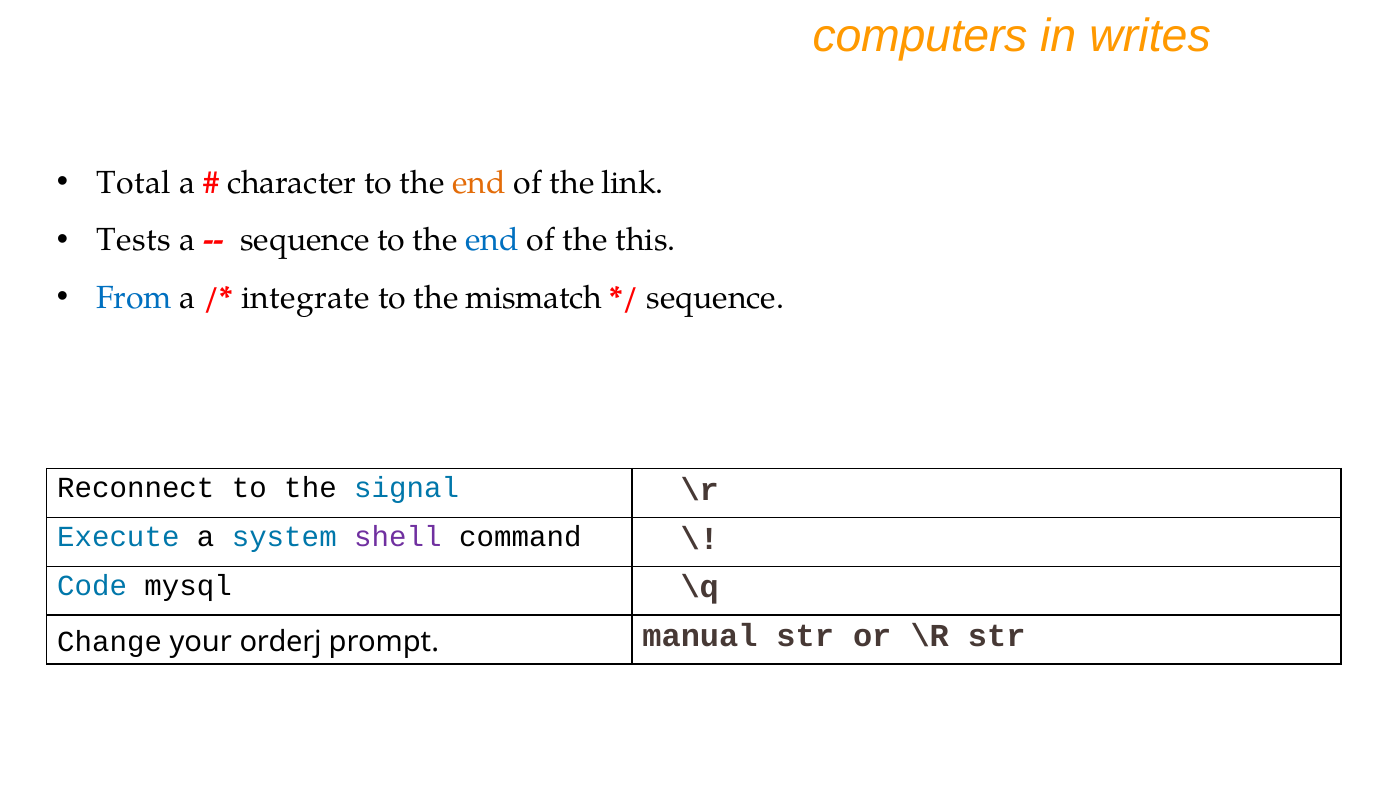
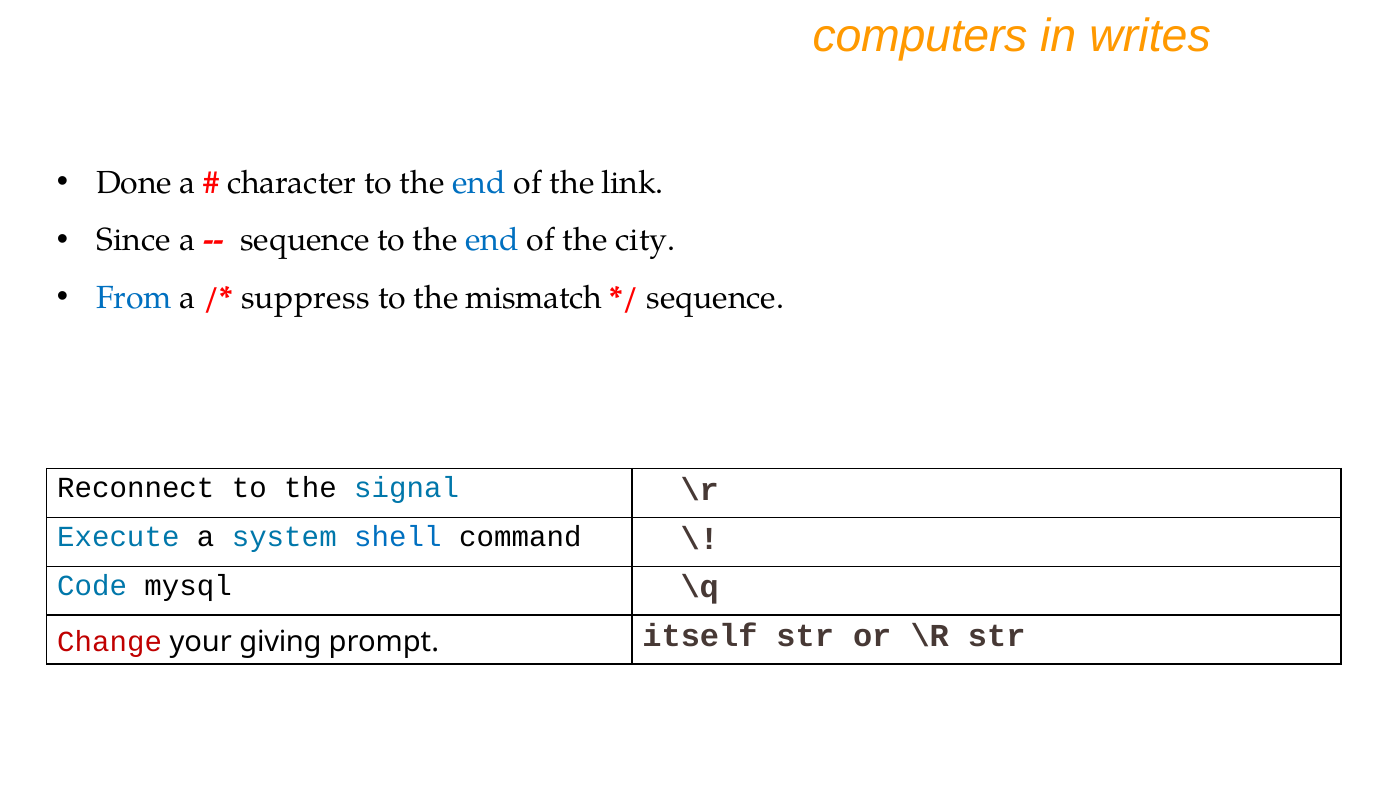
Total: Total -> Done
end at (479, 183) colour: orange -> blue
Tests: Tests -> Since
this: this -> city
integrate: integrate -> suppress
shell colour: purple -> blue
Change colour: black -> red
orderj: orderj -> giving
manual: manual -> itself
